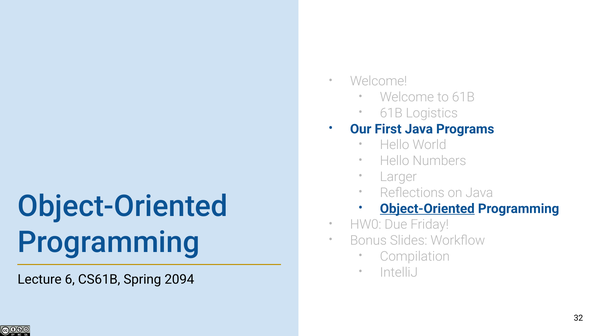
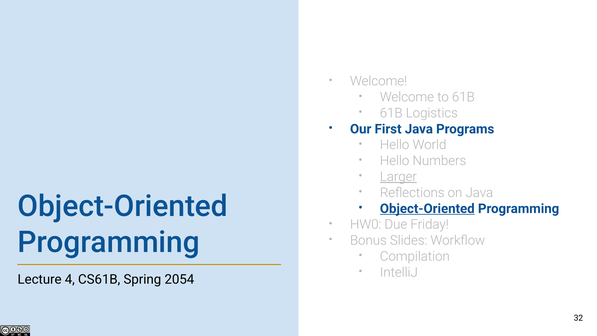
Larger underline: none -> present
6: 6 -> 4
2094: 2094 -> 2054
